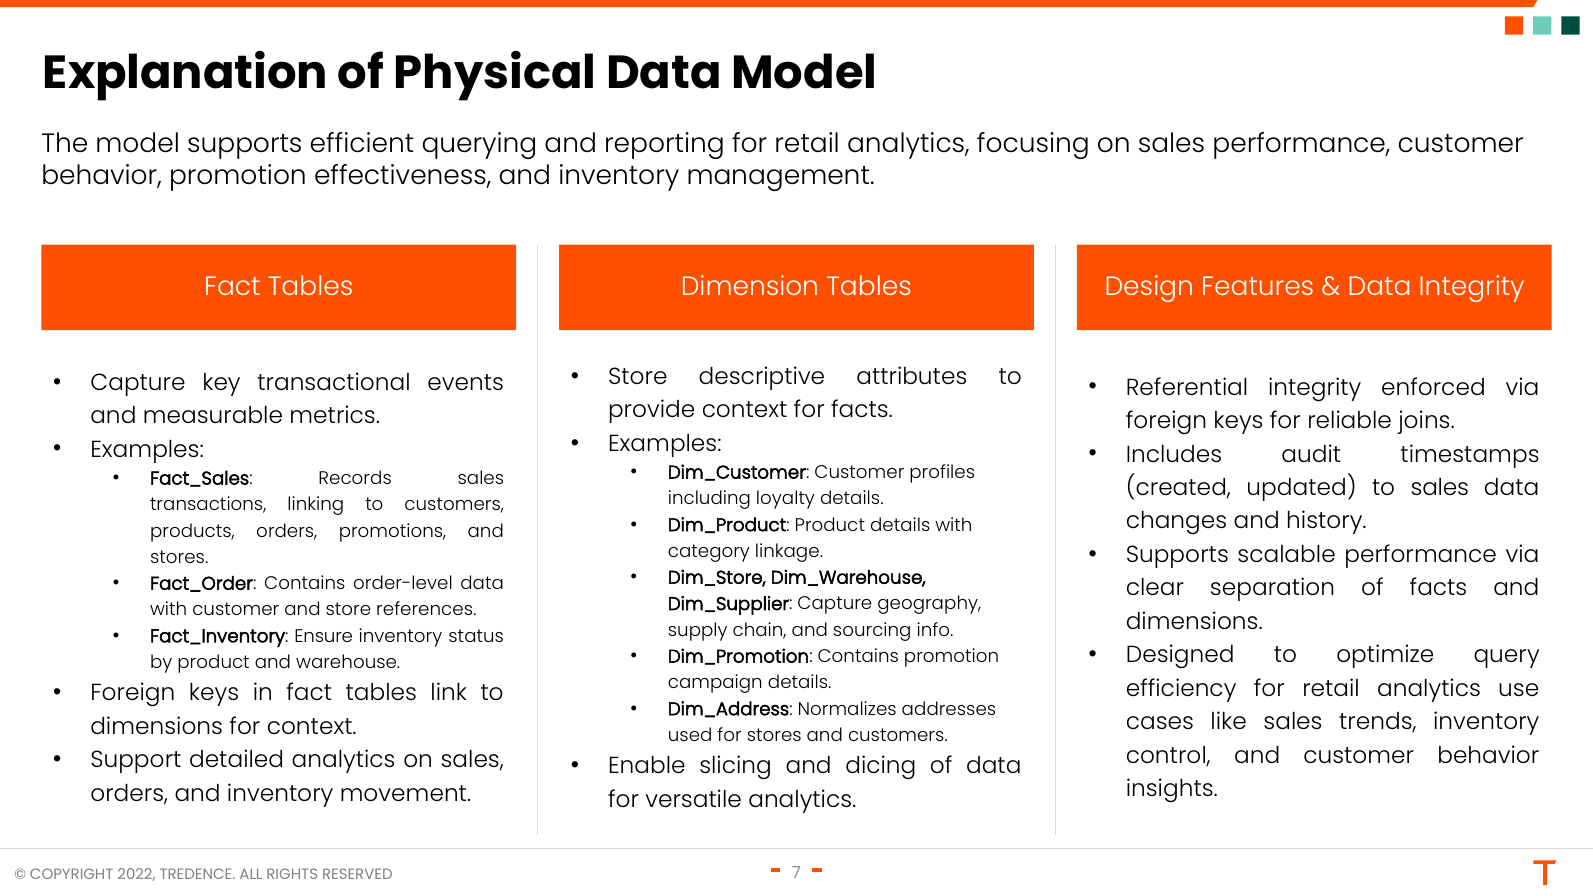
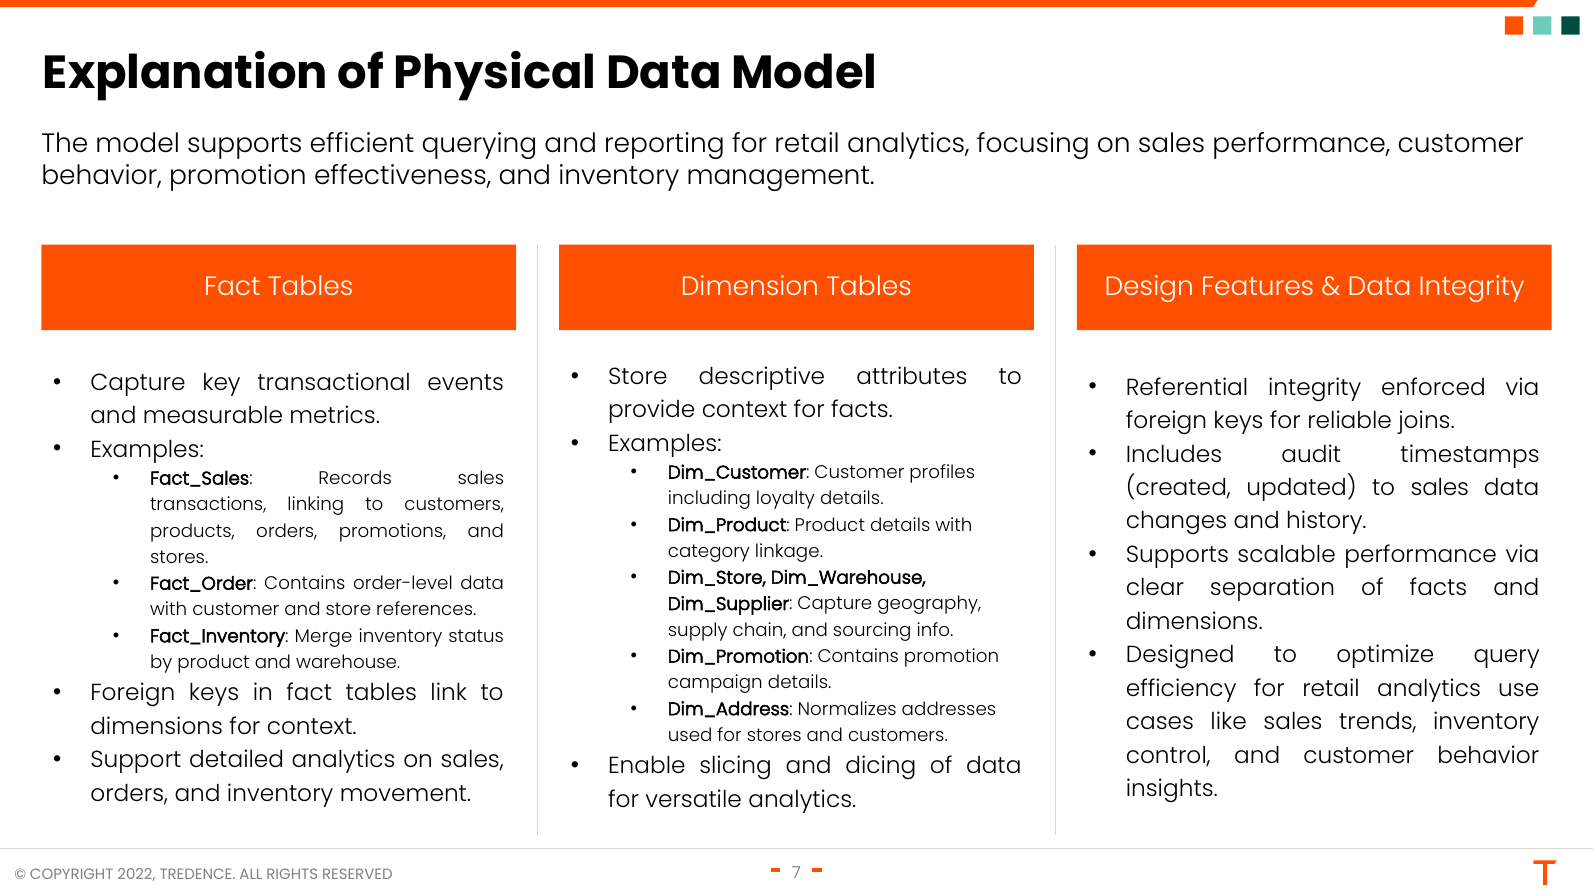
Ensure: Ensure -> Merge
